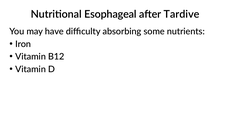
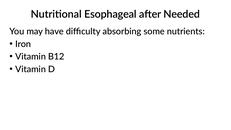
Tardive: Tardive -> Needed
